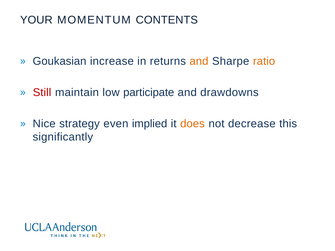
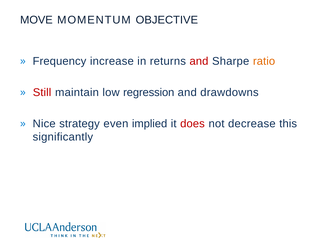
YOUR: YOUR -> MOVE
CONTENTS: CONTENTS -> OBJECTIVE
Goukasian: Goukasian -> Frequency
and at (199, 61) colour: orange -> red
participate: participate -> regression
does colour: orange -> red
